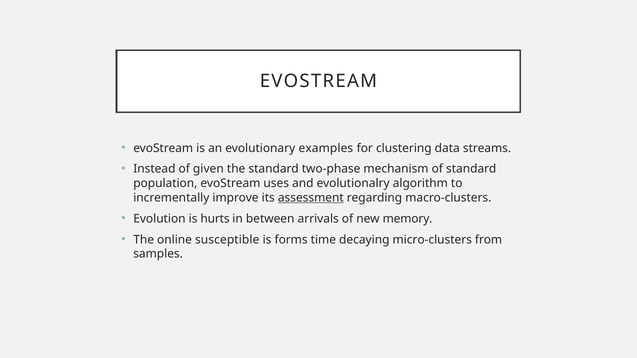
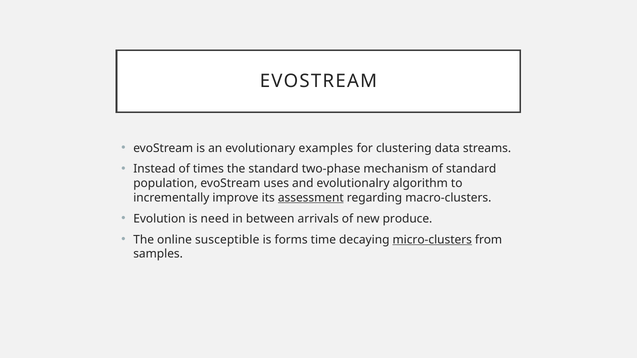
given: given -> times
hurts: hurts -> need
memory: memory -> produce
micro-clusters underline: none -> present
